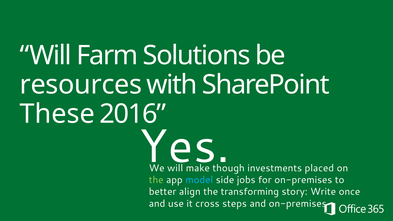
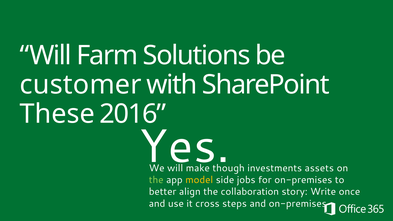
resources: resources -> customer
placed: placed -> assets
model colour: light blue -> yellow
transforming: transforming -> collaboration
